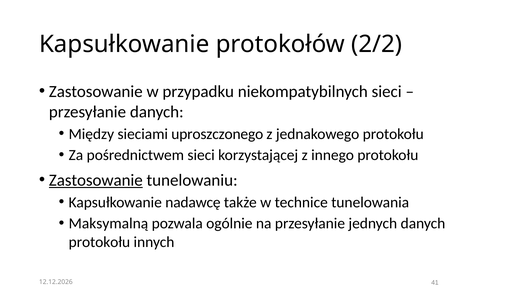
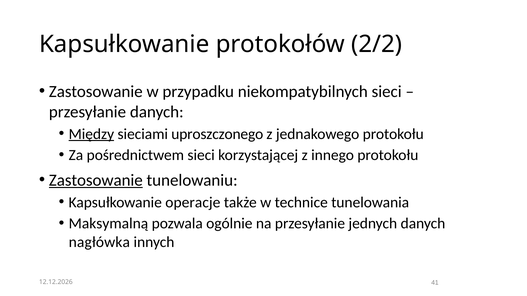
Między underline: none -> present
nadawcę: nadawcę -> operacje
protokołu at (99, 242): protokołu -> nagłówka
